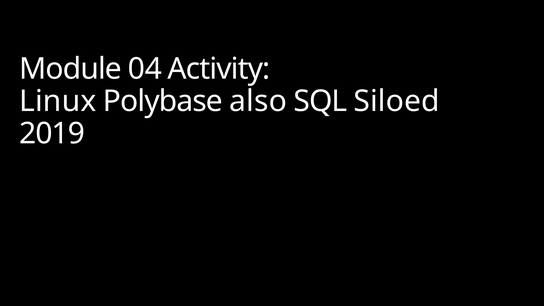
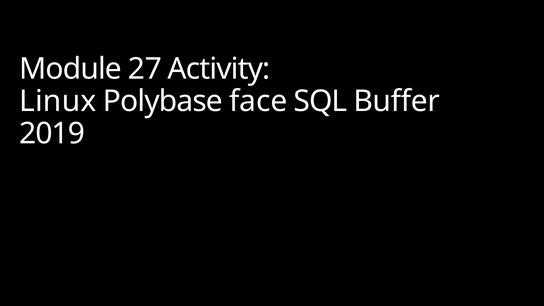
04: 04 -> 27
also: also -> face
Siloed: Siloed -> Buffer
